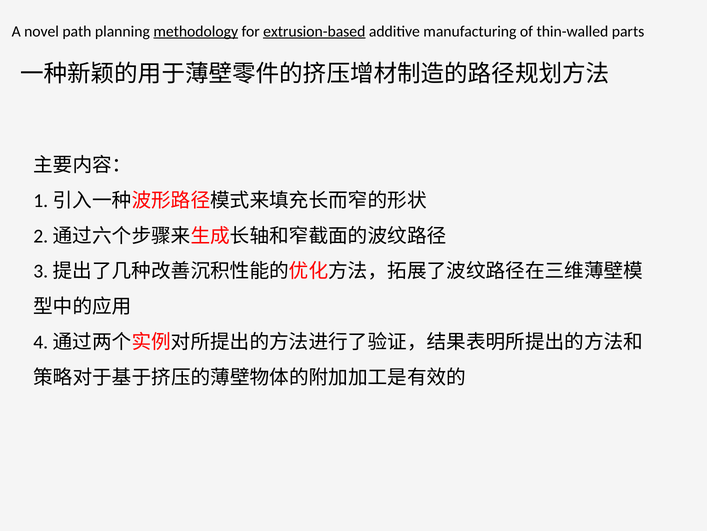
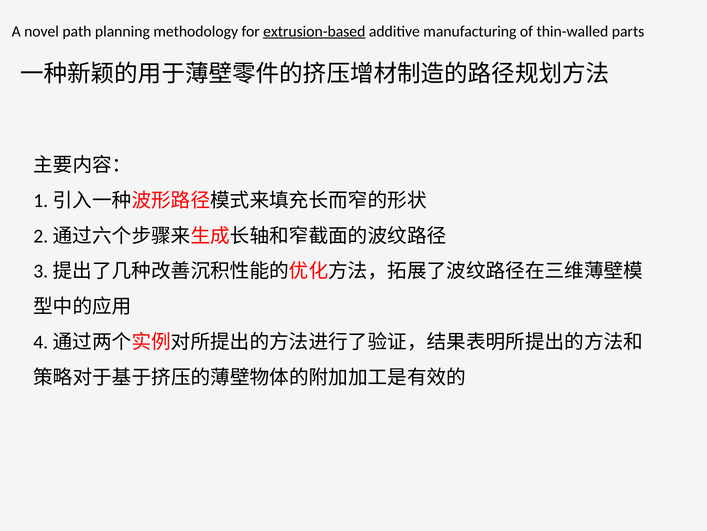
methodology underline: present -> none
